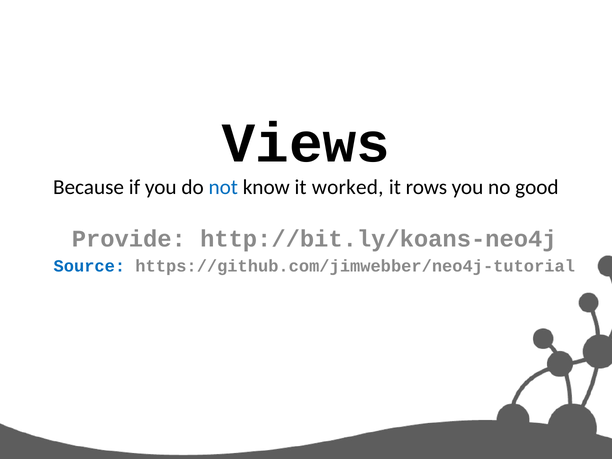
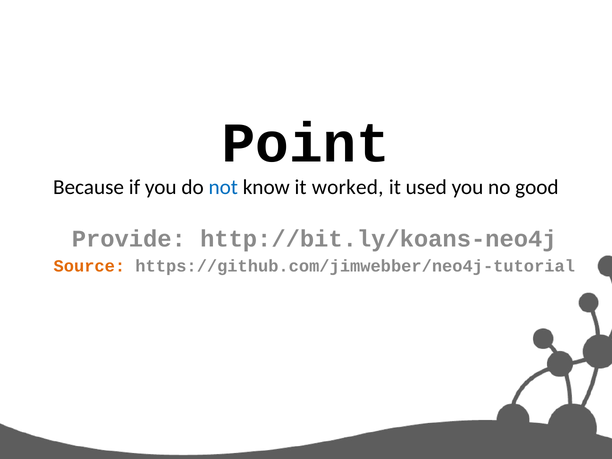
Views: Views -> Point
rows: rows -> used
Source colour: blue -> orange
